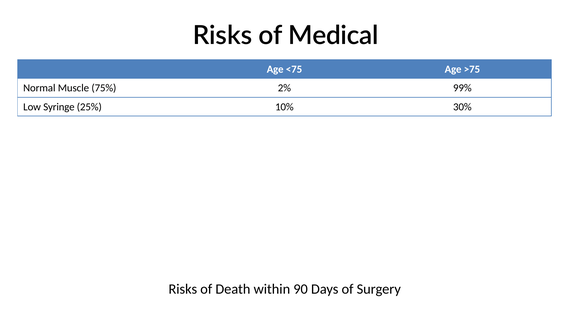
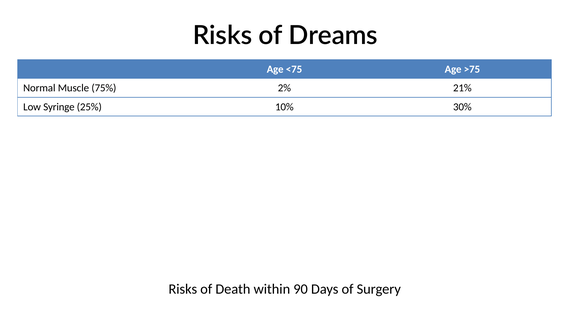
Medical: Medical -> Dreams
99%: 99% -> 21%
